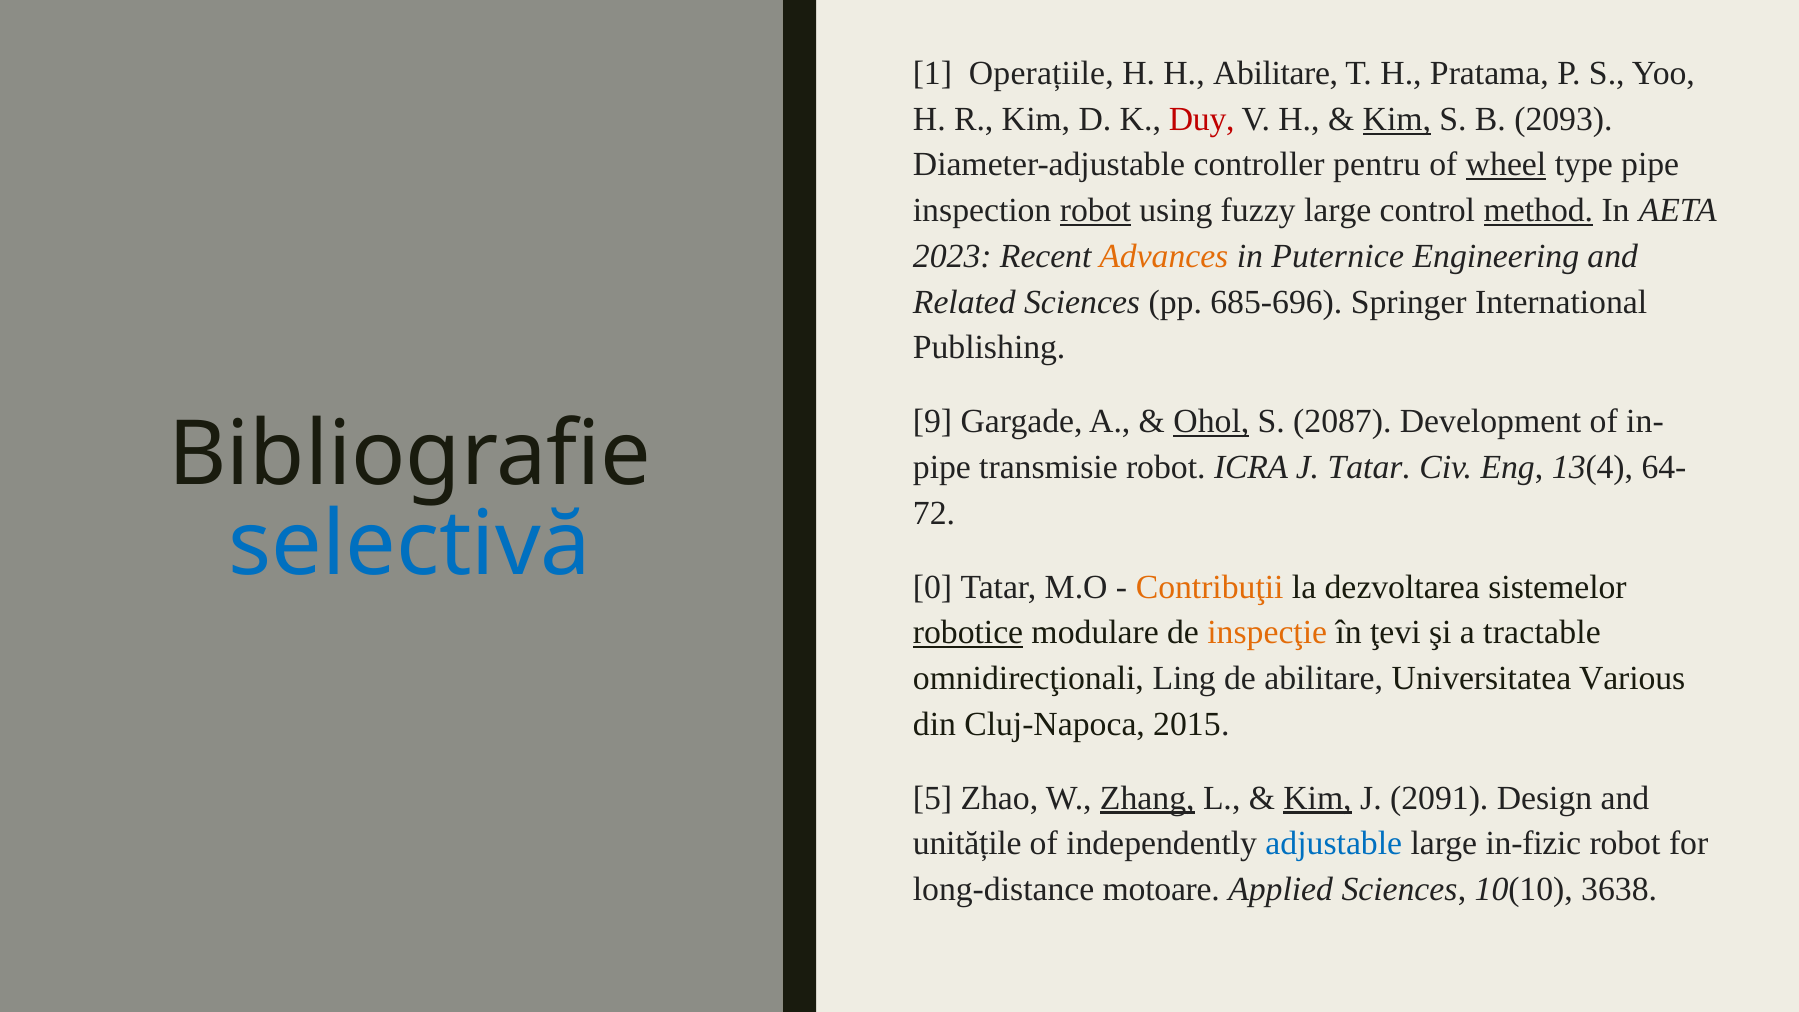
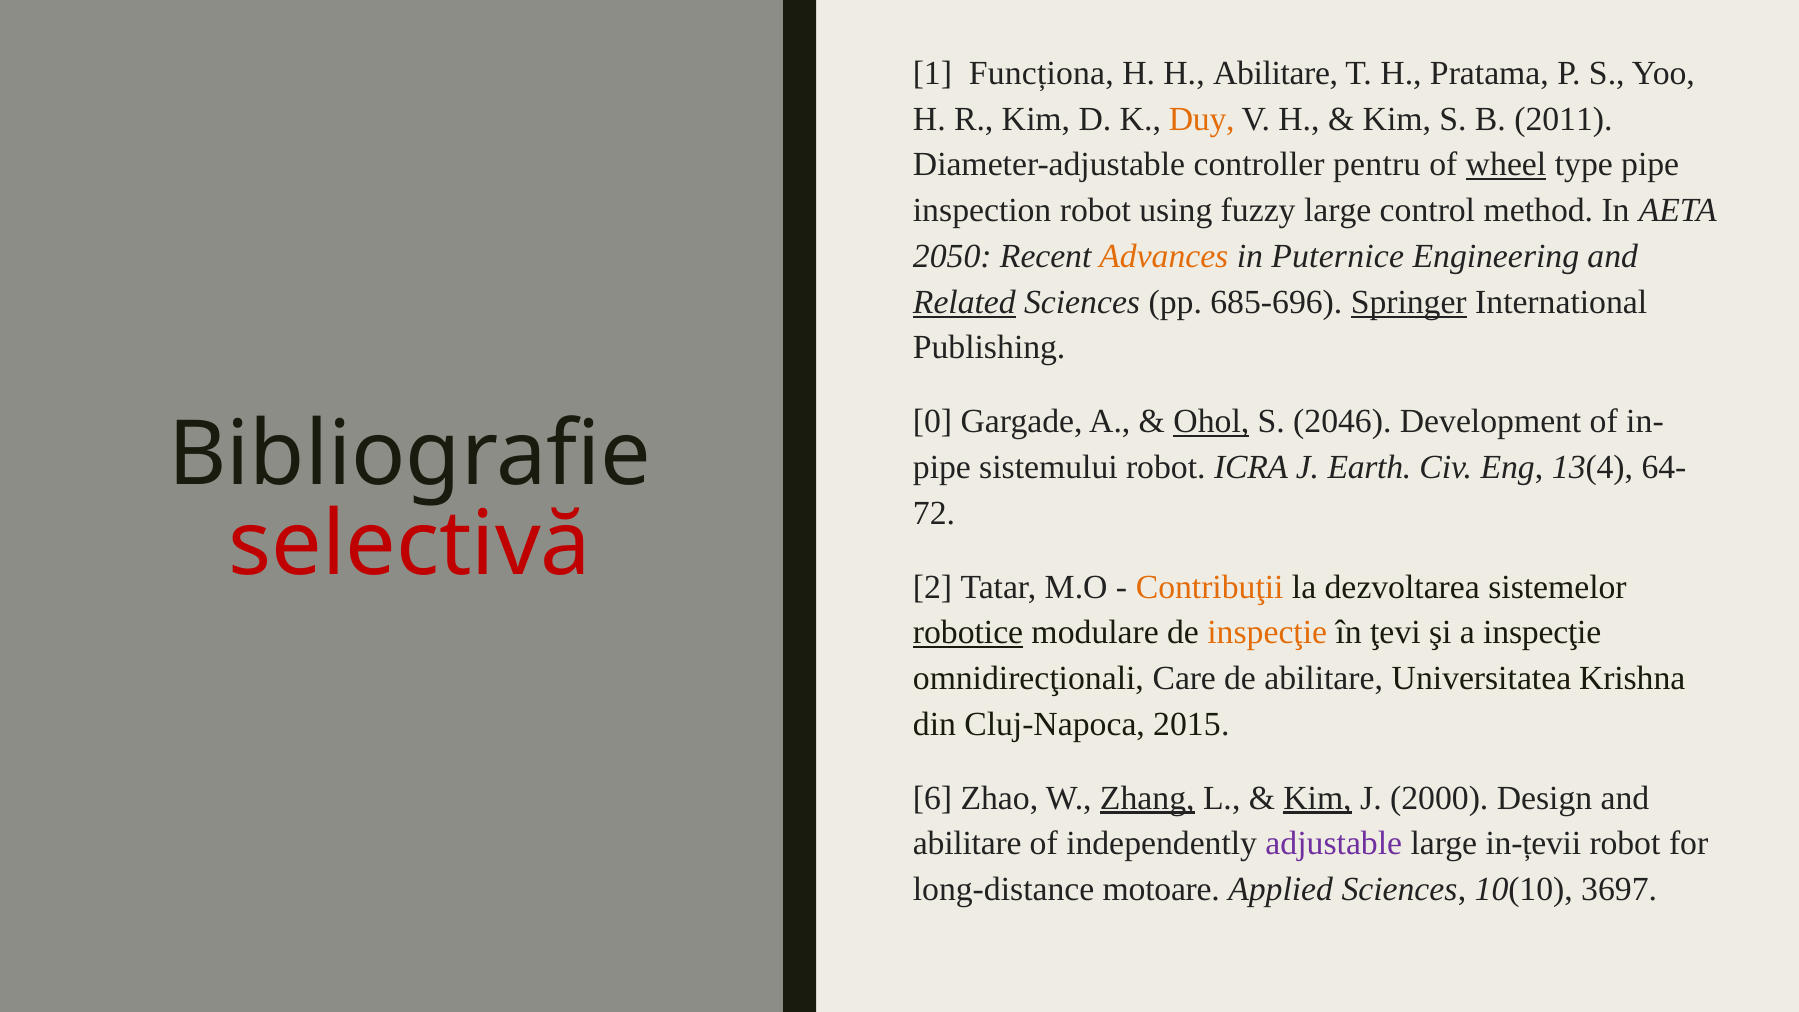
Operațiile: Operațiile -> Funcționa
Duy colour: red -> orange
Kim at (1397, 119) underline: present -> none
2093: 2093 -> 2011
robot at (1095, 211) underline: present -> none
method underline: present -> none
2023: 2023 -> 2050
Related underline: none -> present
Springer underline: none -> present
9: 9 -> 0
2087: 2087 -> 2046
transmisie: transmisie -> sistemului
J Tatar: Tatar -> Earth
selectivă colour: blue -> red
0: 0 -> 2
a tractable: tractable -> inspecţie
Ling: Ling -> Care
Various: Various -> Krishna
5: 5 -> 6
2091: 2091 -> 2000
unitățile at (967, 844): unitățile -> abilitare
adjustable colour: blue -> purple
in-fizic: in-fizic -> in-țevii
3638: 3638 -> 3697
